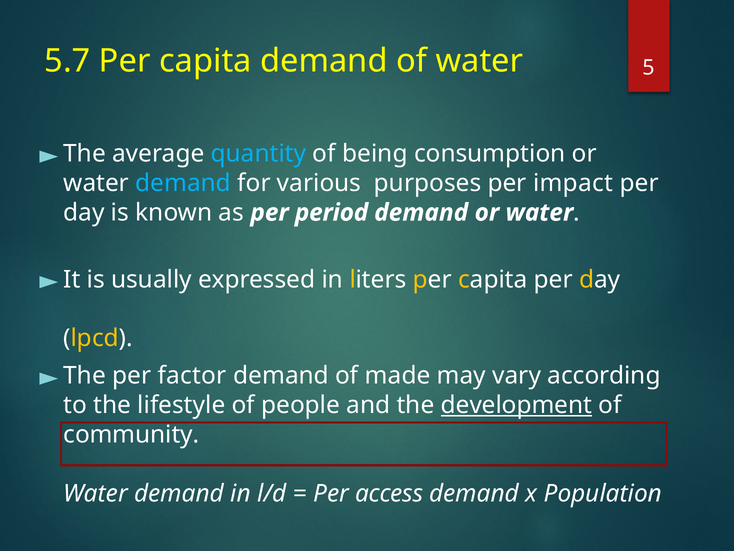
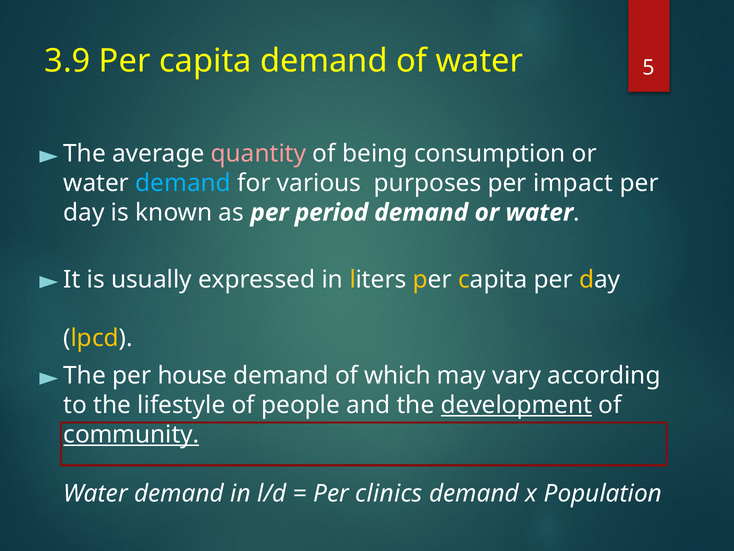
5.7: 5.7 -> 3.9
quantity colour: light blue -> pink
factor: factor -> house
made: made -> which
community underline: none -> present
access: access -> clinics
